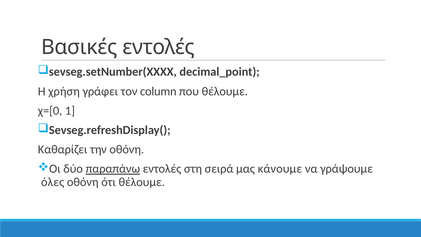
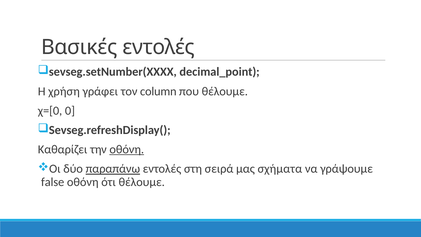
1: 1 -> 0
οθόνη at (127, 149) underline: none -> present
κάνουμε: κάνουμε -> σχήματα
όλες: όλες -> false
